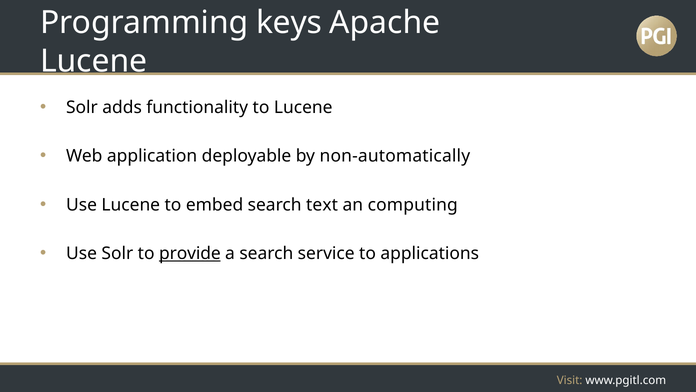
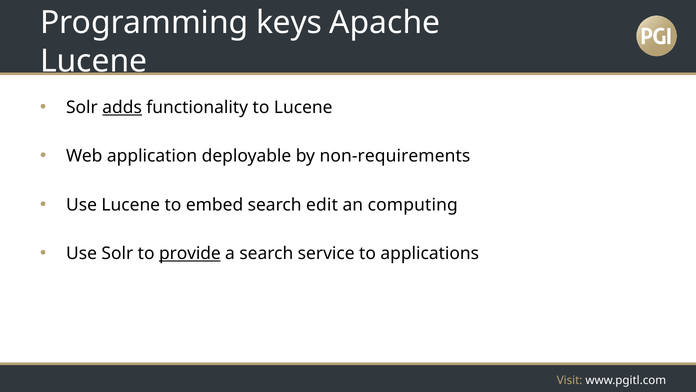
adds underline: none -> present
non-automatically: non-automatically -> non-requirements
text: text -> edit
